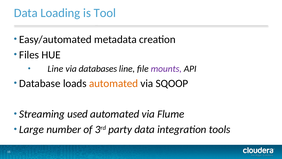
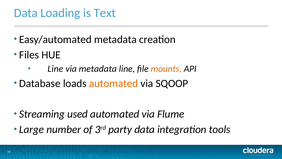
Tool: Tool -> Text
via databases: databases -> metadata
mounts colour: purple -> orange
